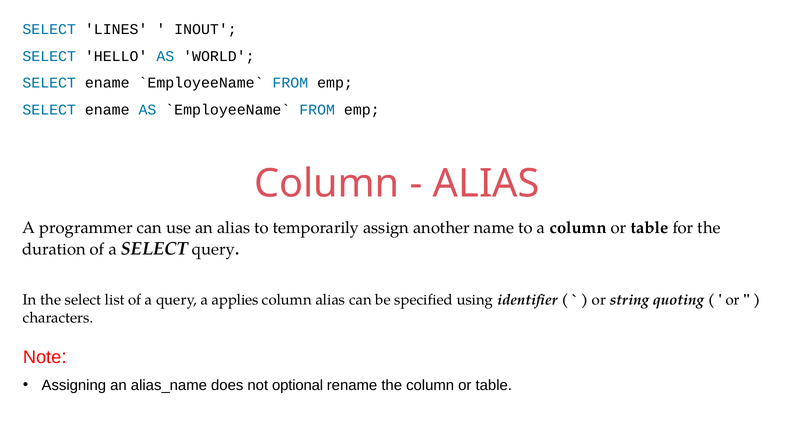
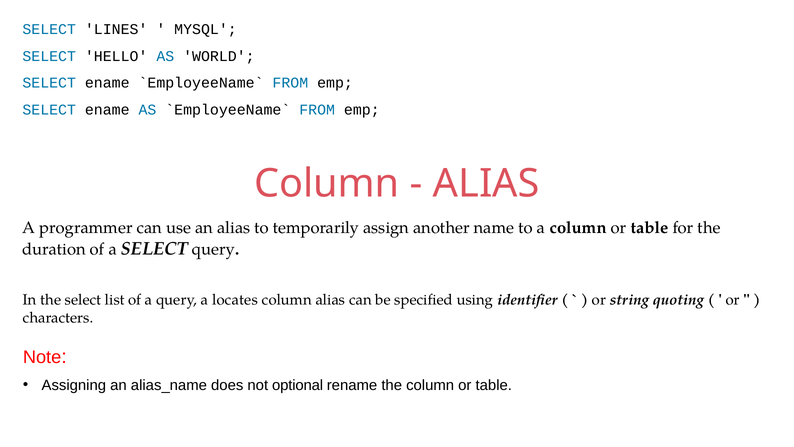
INOUT: INOUT -> MYSQL
applies: applies -> locates
